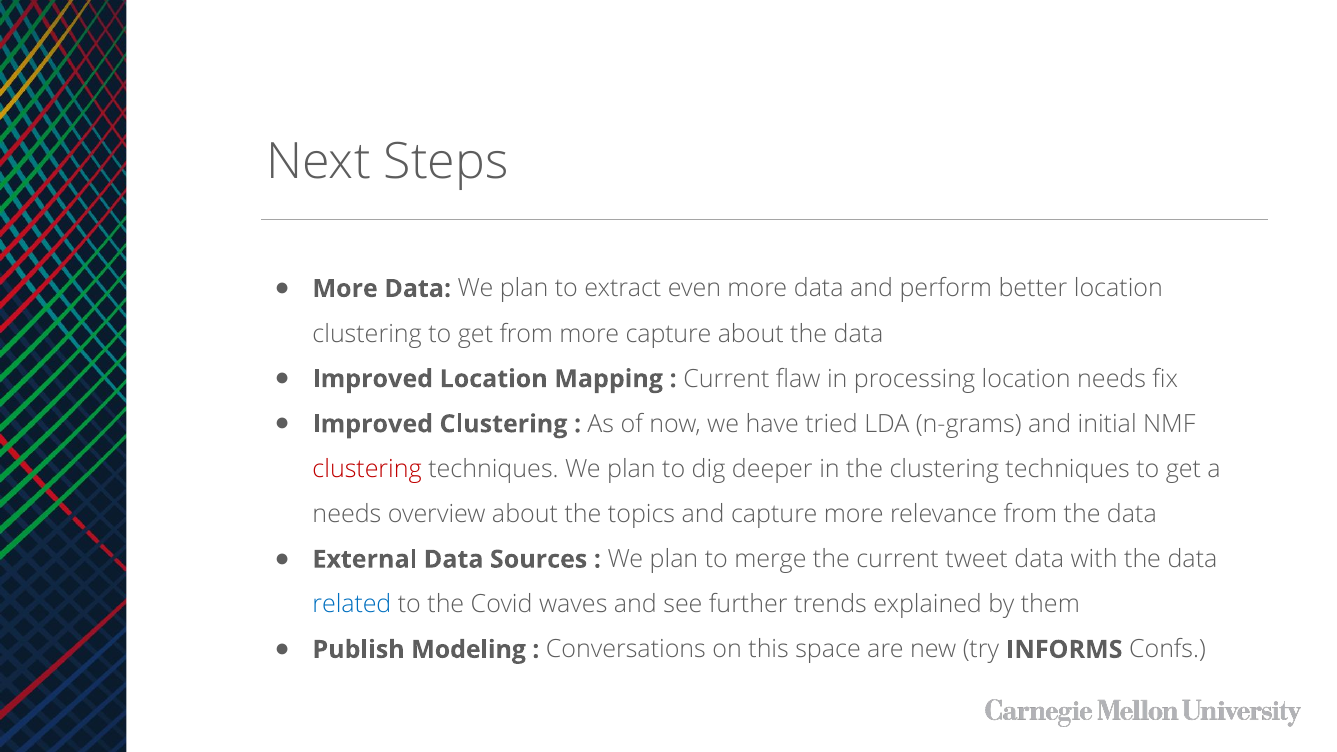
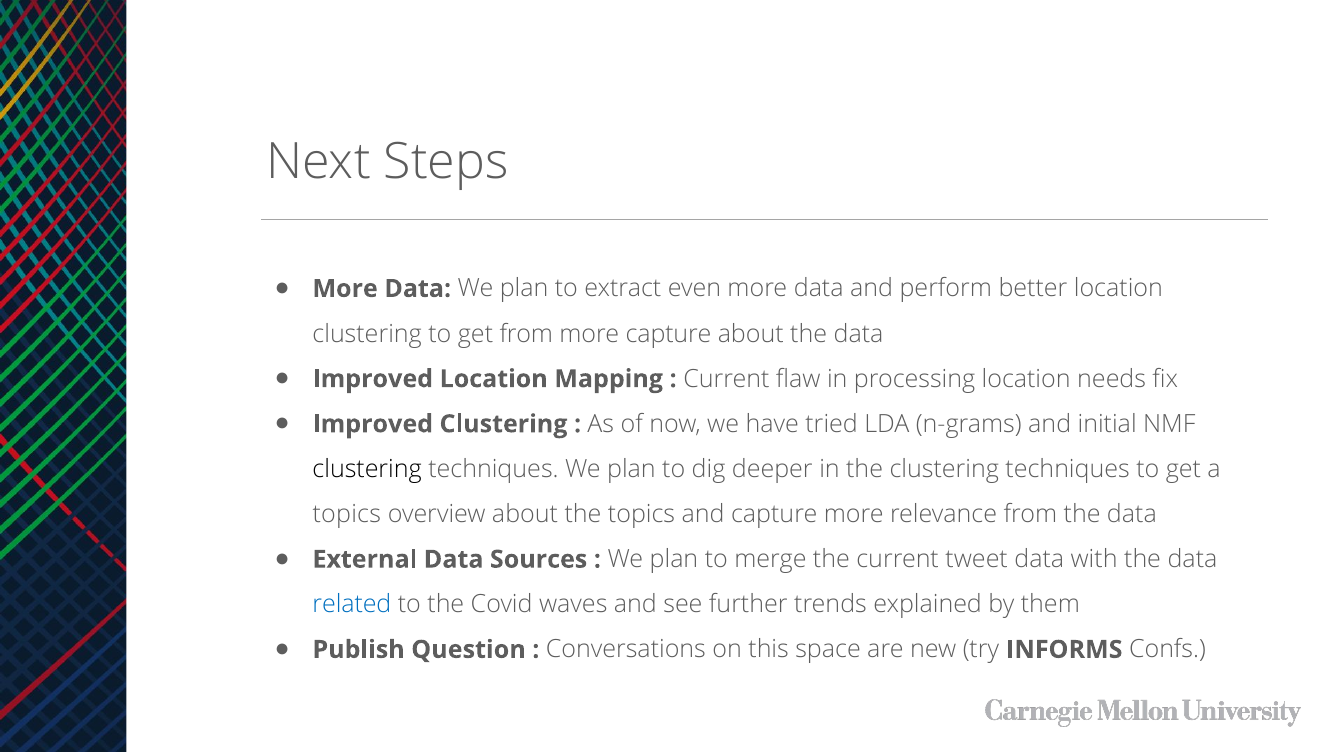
clustering at (367, 469) colour: red -> black
needs at (347, 514): needs -> topics
Modeling: Modeling -> Question
